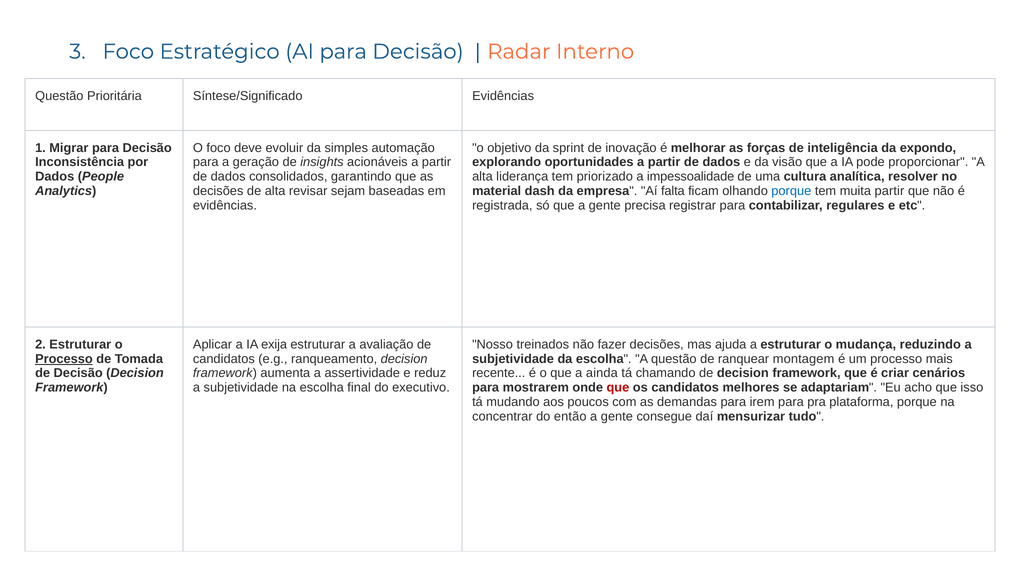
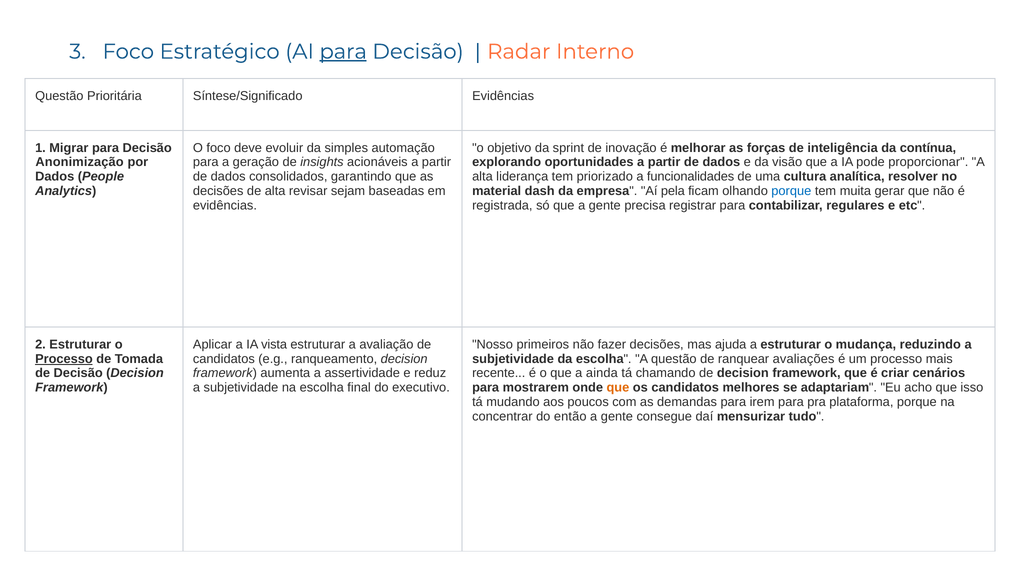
para at (343, 52) underline: none -> present
expondo: expondo -> contínua
Inconsistência: Inconsistência -> Anonimização
impessoalidade: impessoalidade -> funcionalidades
falta: falta -> pela
muita partir: partir -> gerar
exija: exija -> vista
treinados: treinados -> primeiros
montagem: montagem -> avaliações
que at (618, 388) colour: red -> orange
